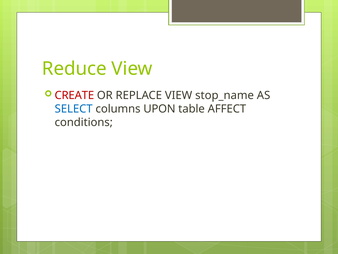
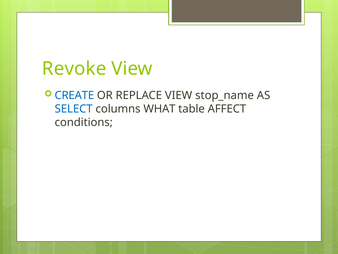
Reduce: Reduce -> Revoke
CREATE colour: red -> blue
UPON: UPON -> WHAT
